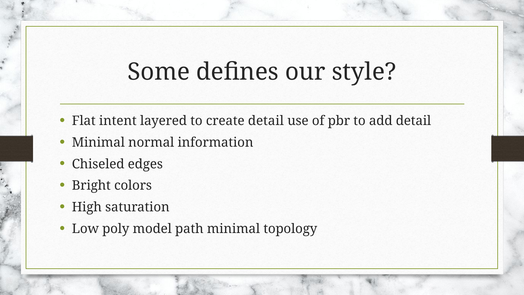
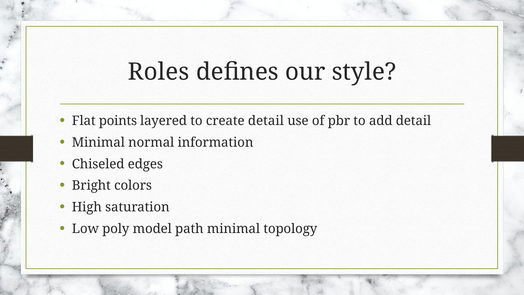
Some: Some -> Roles
intent: intent -> points
